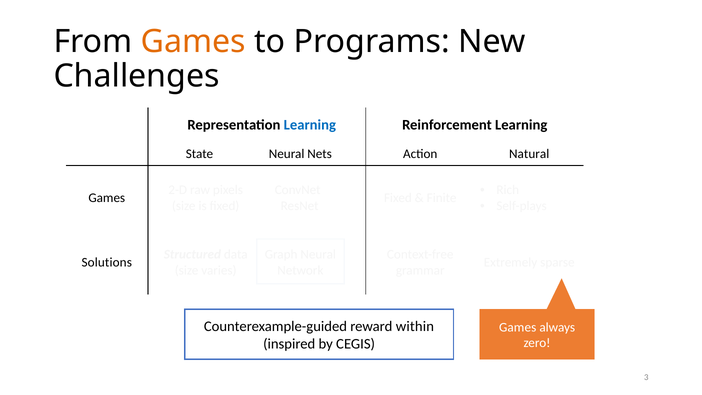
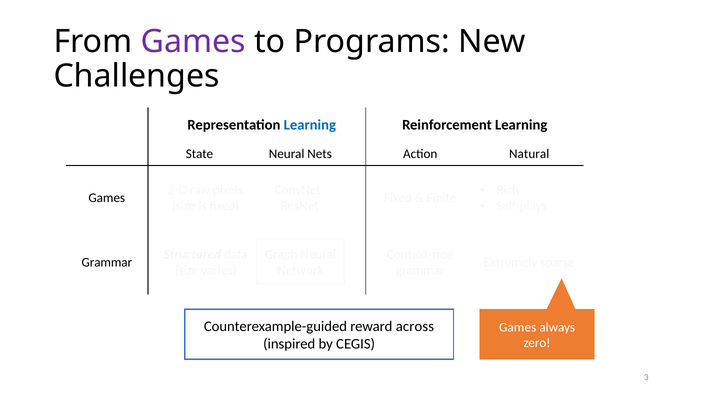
Games at (193, 42) colour: orange -> purple
Solutions at (107, 263): Solutions -> Grammar
within: within -> across
